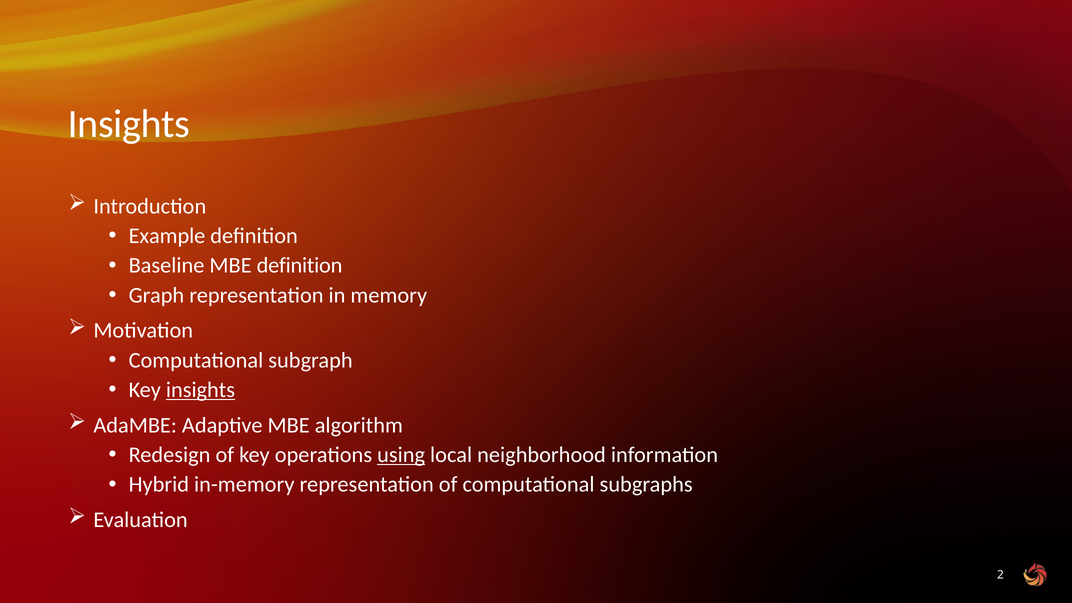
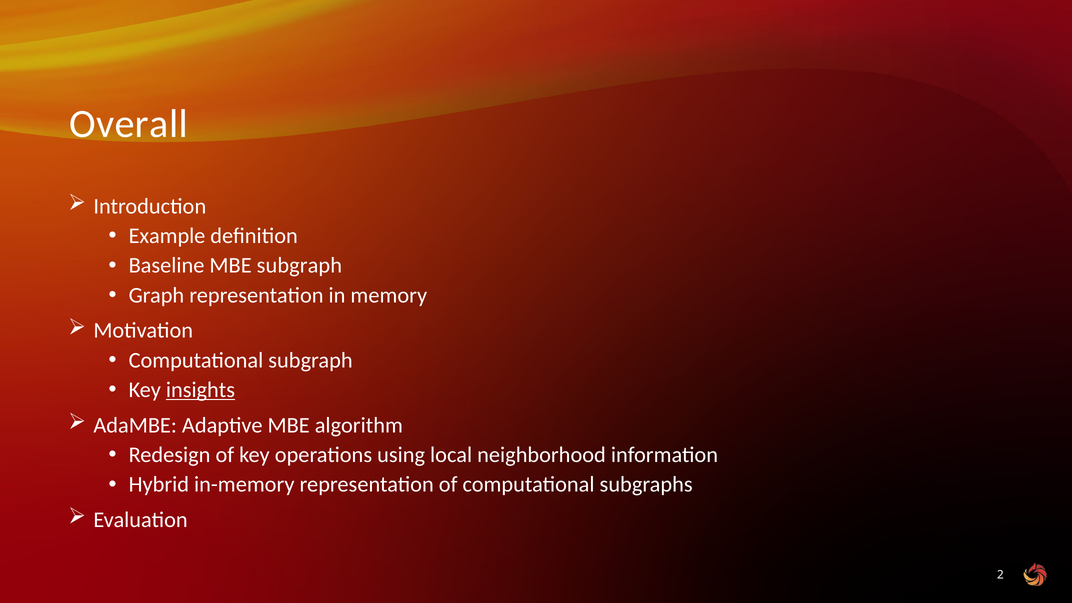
Insights at (129, 124): Insights -> Overall
MBE definition: definition -> subgraph
using underline: present -> none
